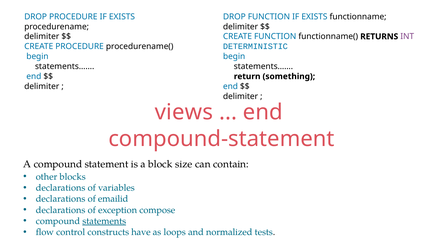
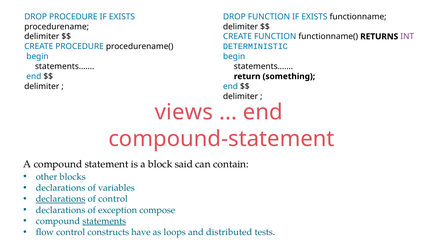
size: size -> said
declarations at (61, 199) underline: none -> present
of emailid: emailid -> control
normalized: normalized -> distributed
